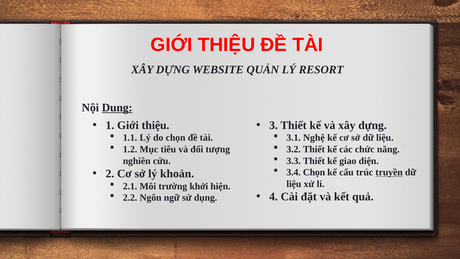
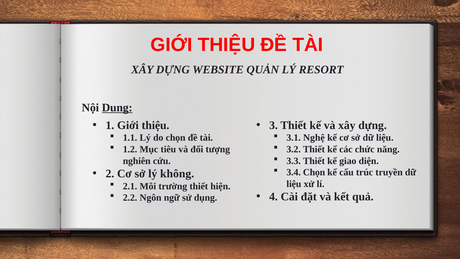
truyền underline: present -> none
khoản: khoản -> không
trường khởi: khởi -> thiết
